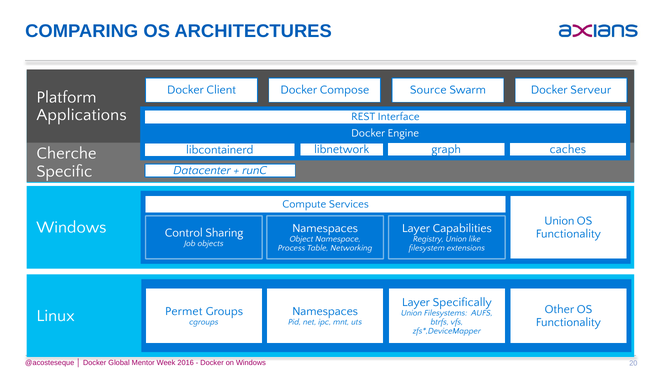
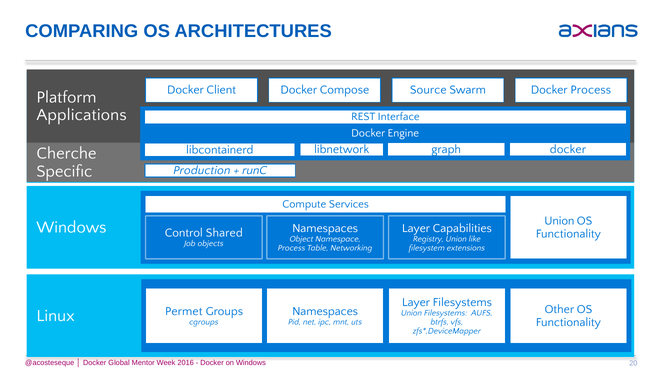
Docker Serveur: Serveur -> Process
libnetwork caches: caches -> docker
Datacenter: Datacenter -> Production
Sharing: Sharing -> Shared
Layer Specifically: Specifically -> Filesystems
